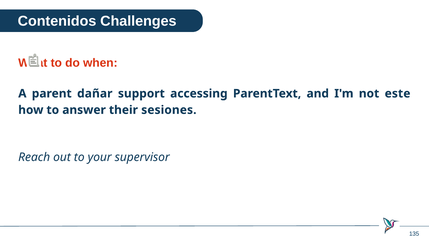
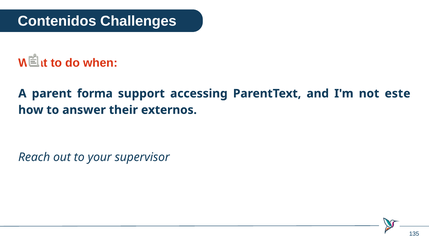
dañar: dañar -> forma
sesiones: sesiones -> externos
